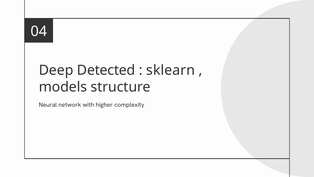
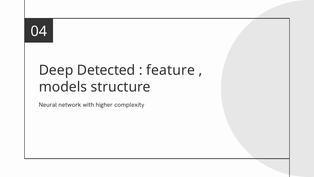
sklearn: sklearn -> feature
